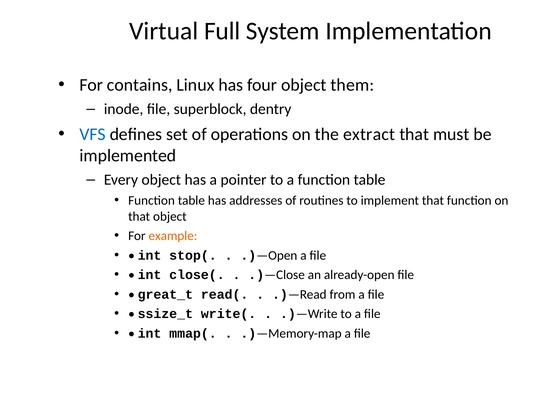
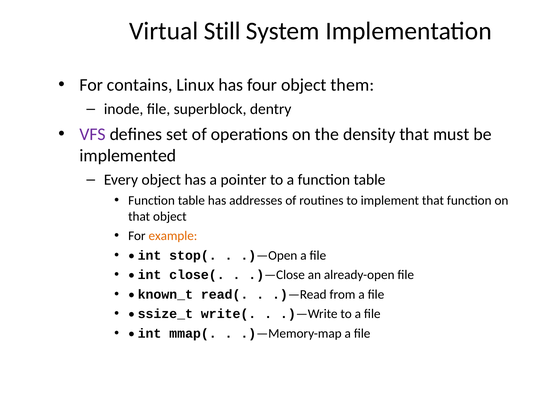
Full: Full -> Still
VFS colour: blue -> purple
extract: extract -> density
great_t: great_t -> known_t
